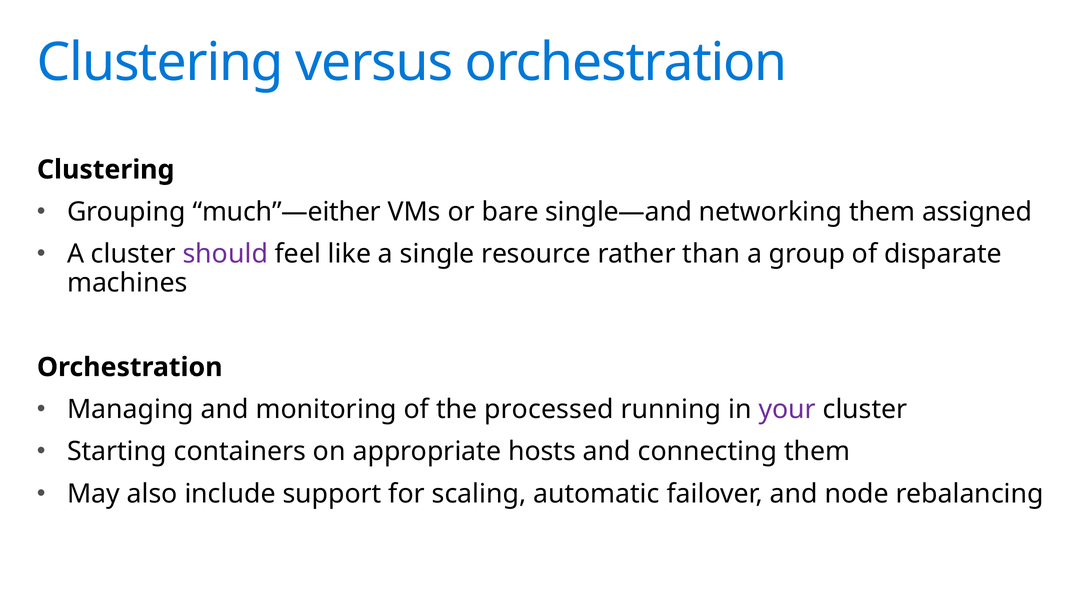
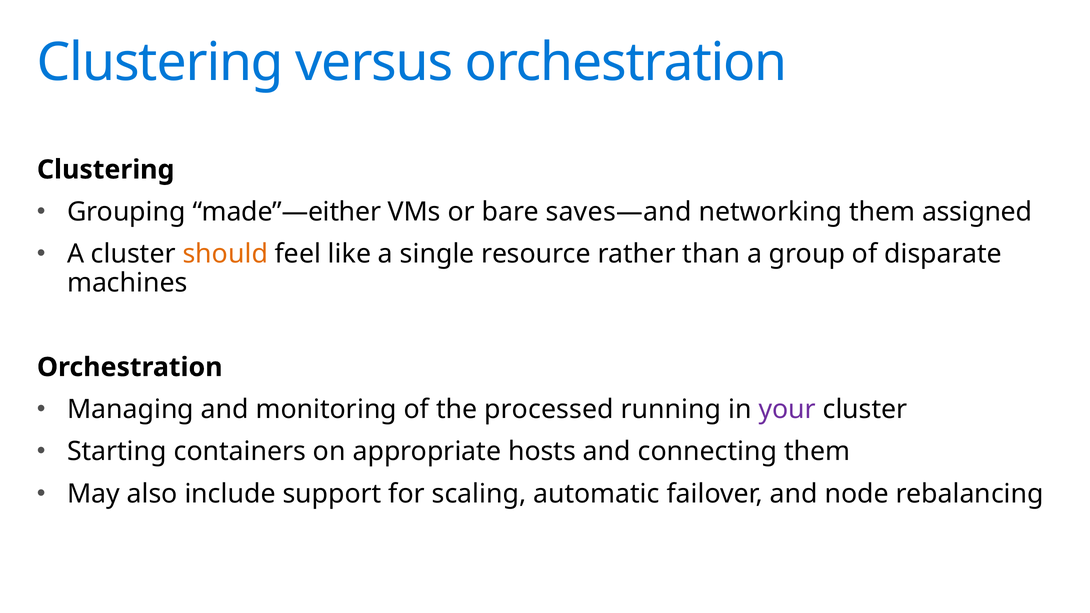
much”—either: much”—either -> made”—either
single—and: single—and -> saves—and
should colour: purple -> orange
